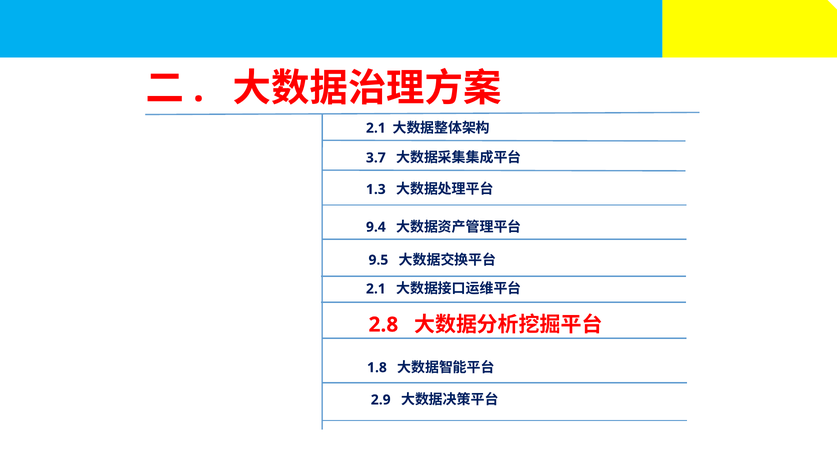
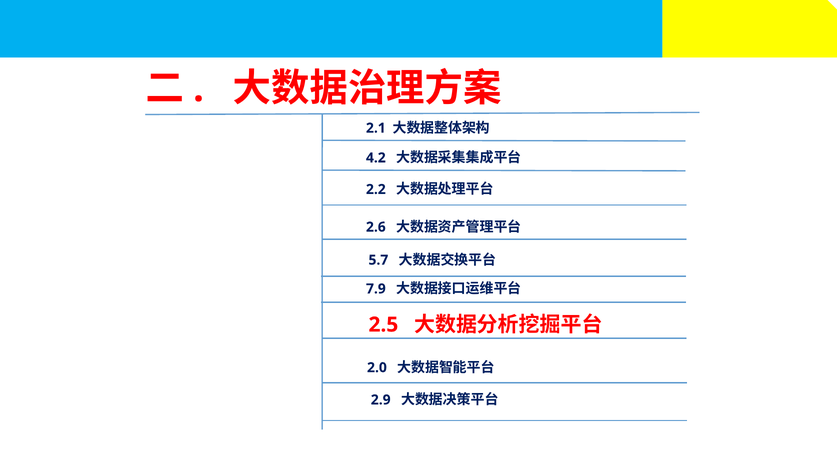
3.7: 3.7 -> 4.2
1.3: 1.3 -> 2.2
9.4: 9.4 -> 2.6
9.5: 9.5 -> 5.7
2.1 at (376, 289): 2.1 -> 7.9
2.8: 2.8 -> 2.5
1.8: 1.8 -> 2.0
